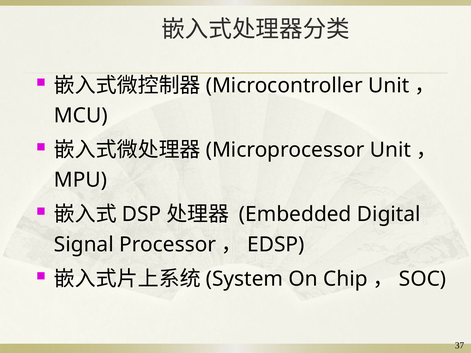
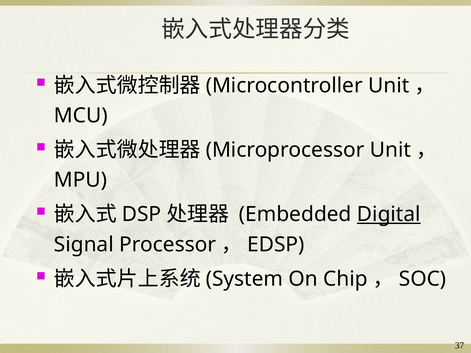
Digital underline: none -> present
